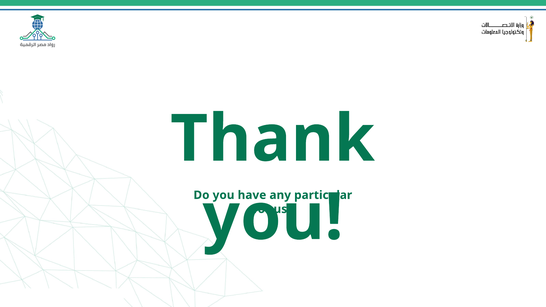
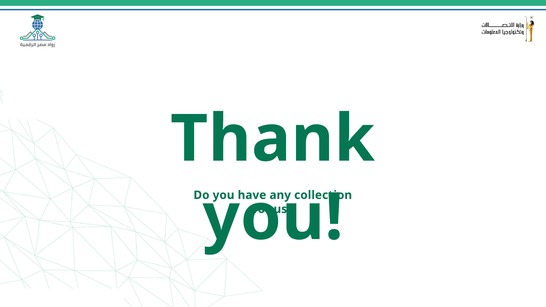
particular: particular -> collection
